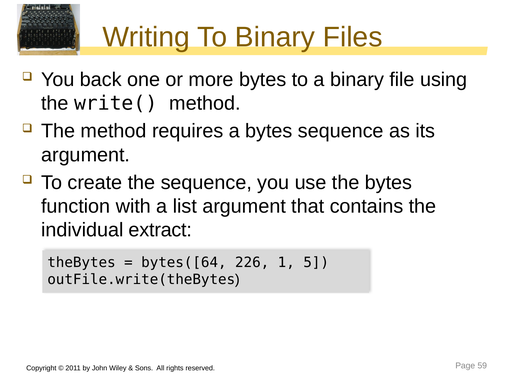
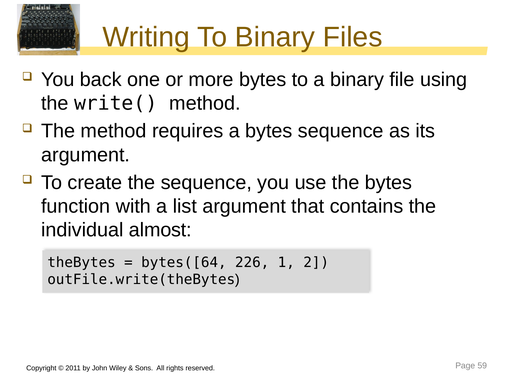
extract: extract -> almost
5: 5 -> 2
